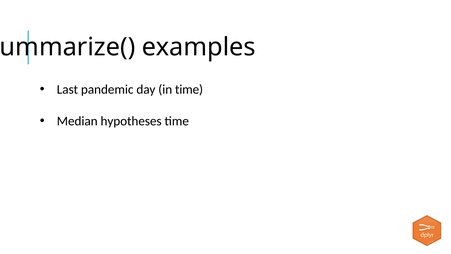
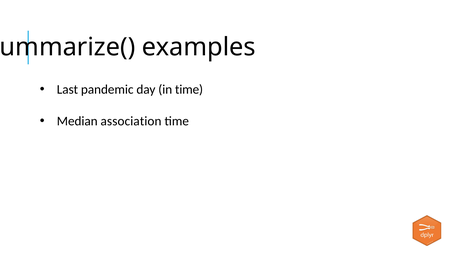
hypotheses: hypotheses -> association
